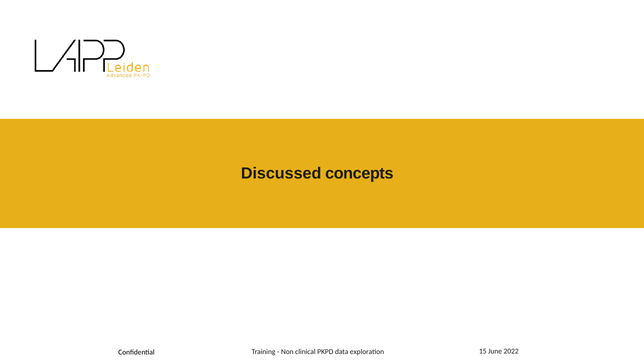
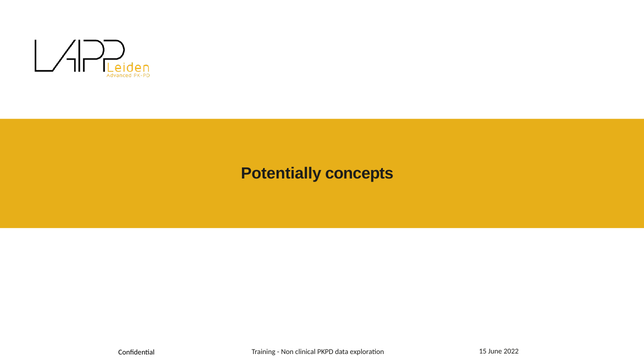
Discussed: Discussed -> Potentially
